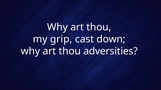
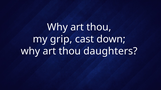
adversities: adversities -> daughters
